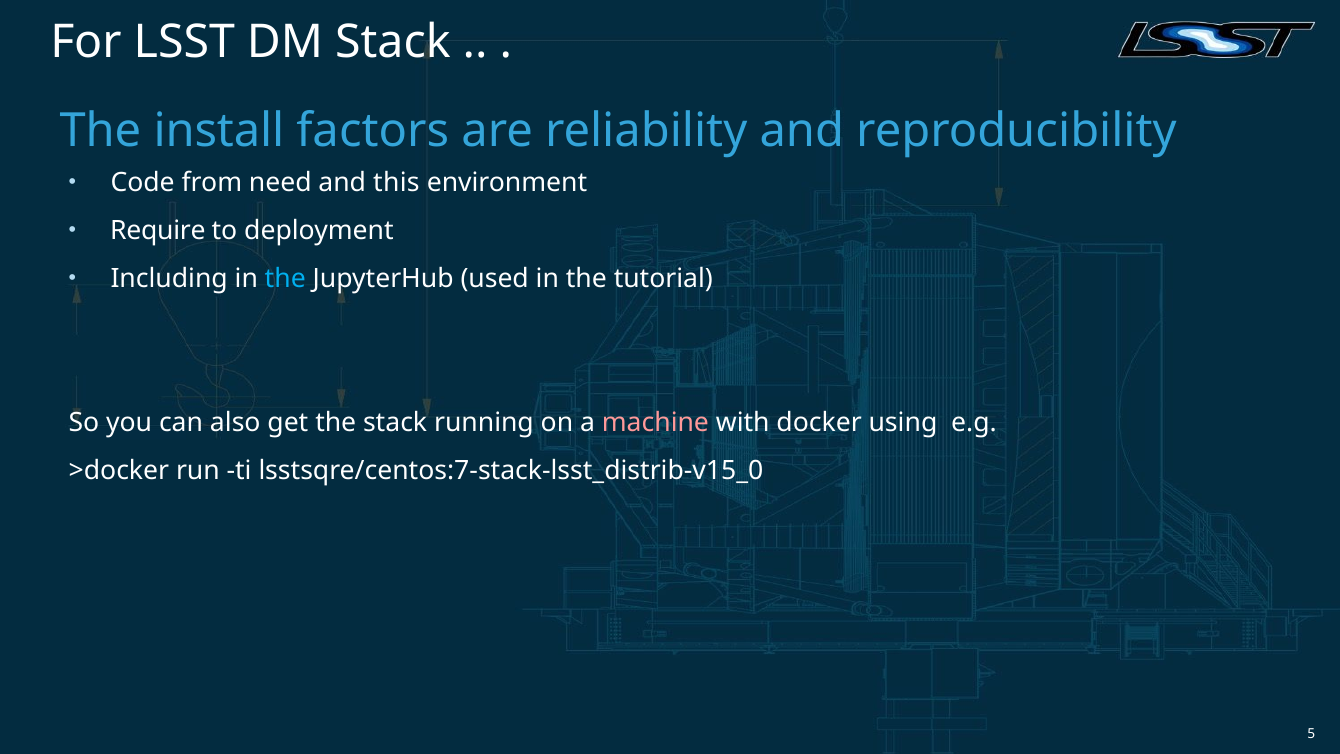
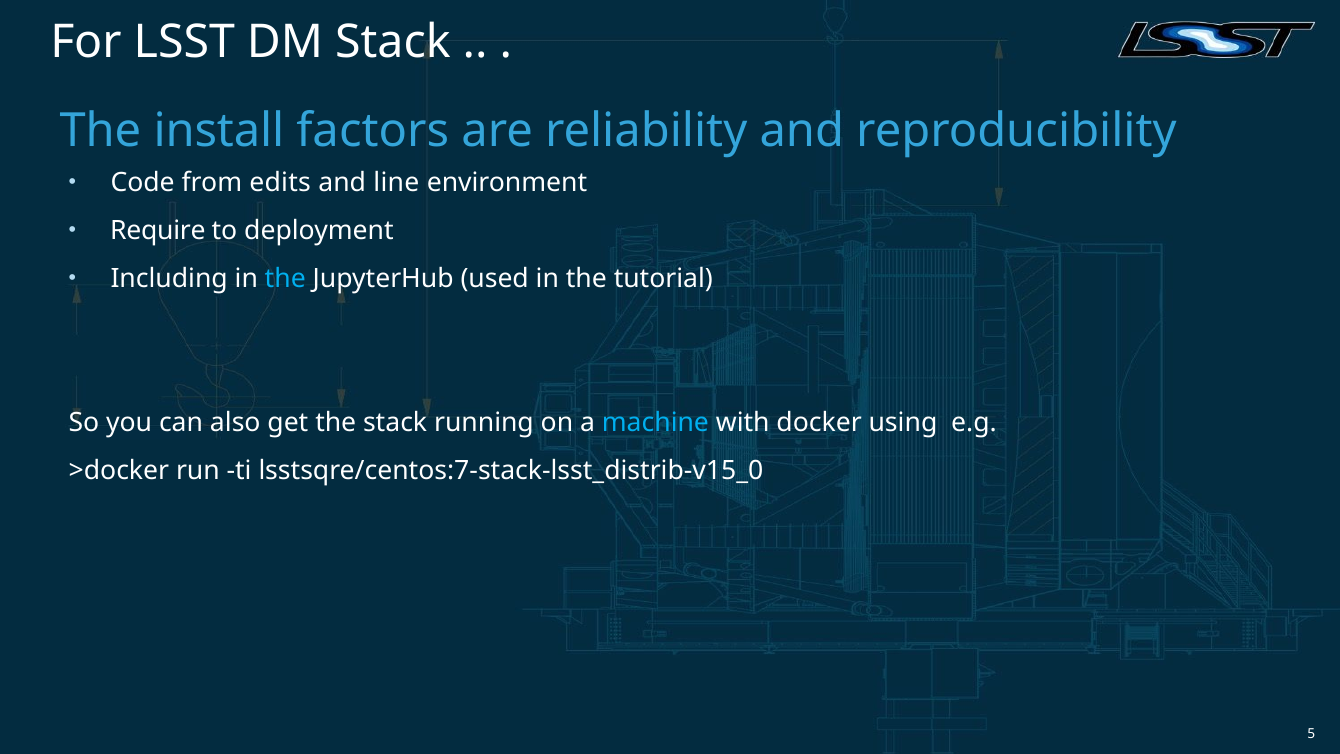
need: need -> edits
this: this -> line
machine colour: pink -> light blue
